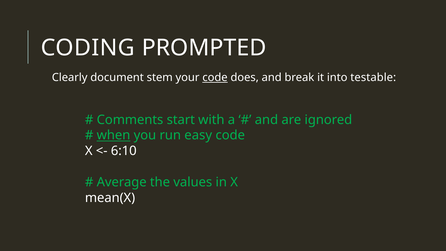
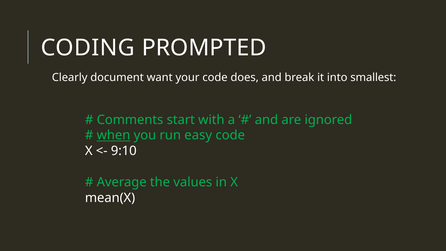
stem: stem -> want
code at (215, 77) underline: present -> none
testable: testable -> smallest
6:10: 6:10 -> 9:10
